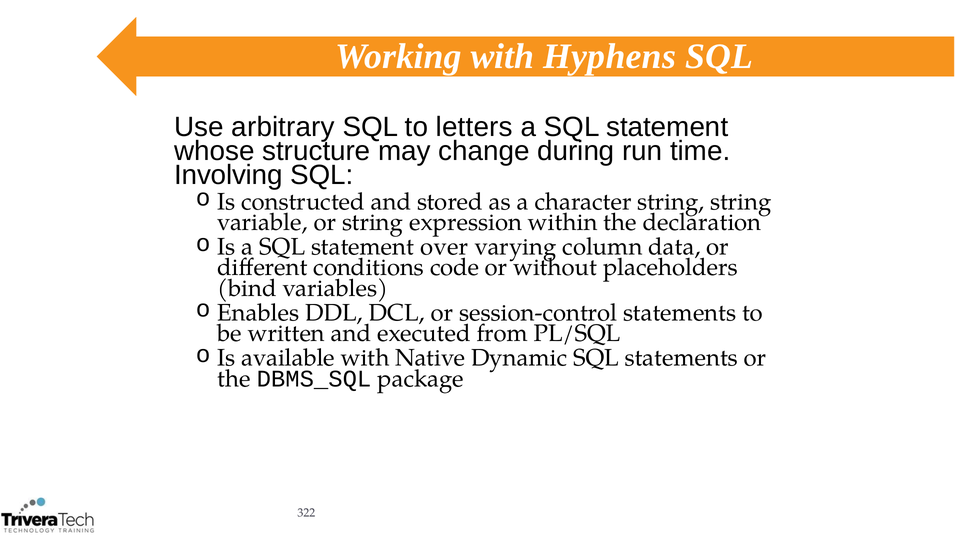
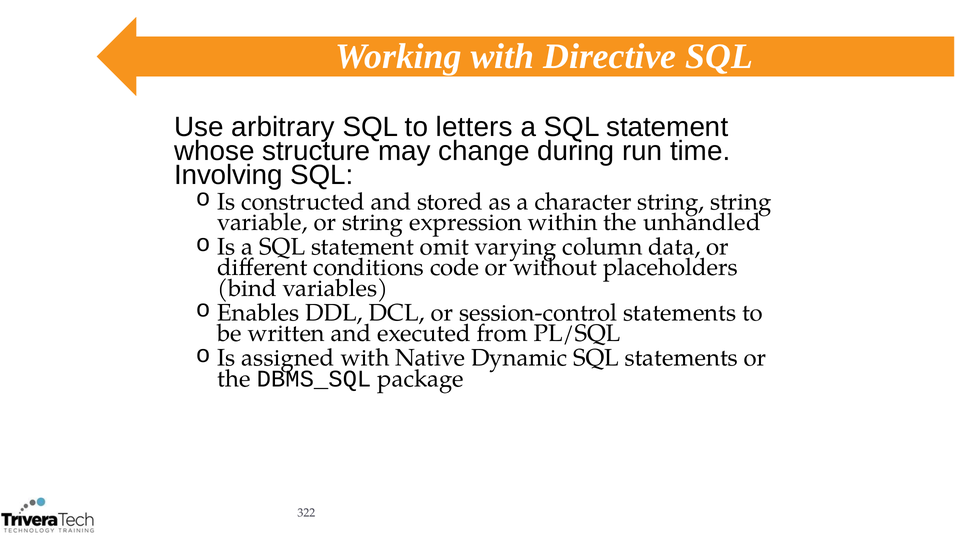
Hyphens: Hyphens -> Directive
declaration: declaration -> unhandled
over: over -> omit
available: available -> assigned
